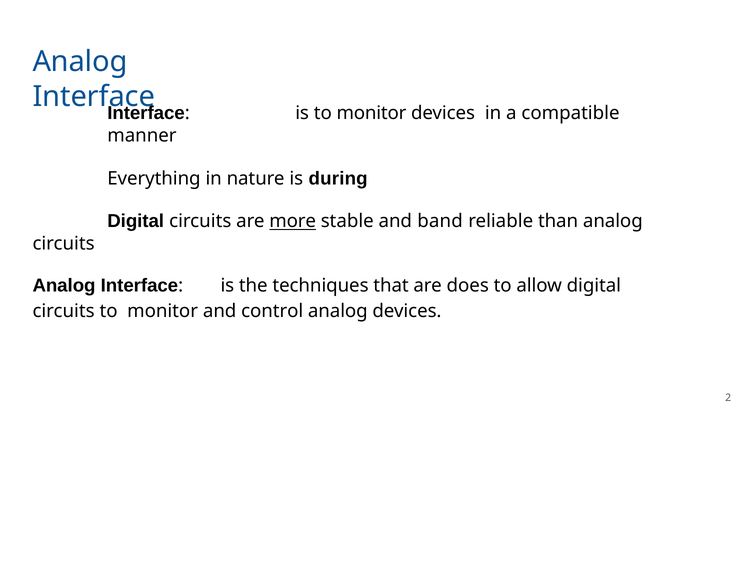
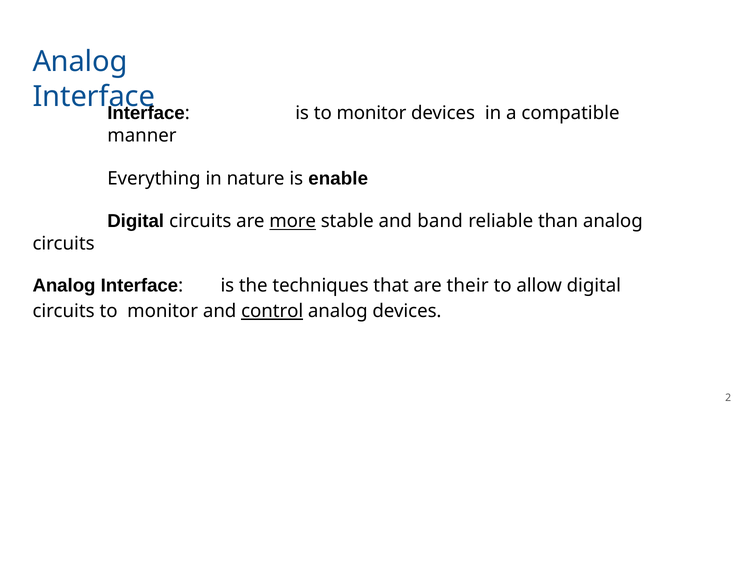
during: during -> enable
does: does -> their
control underline: none -> present
